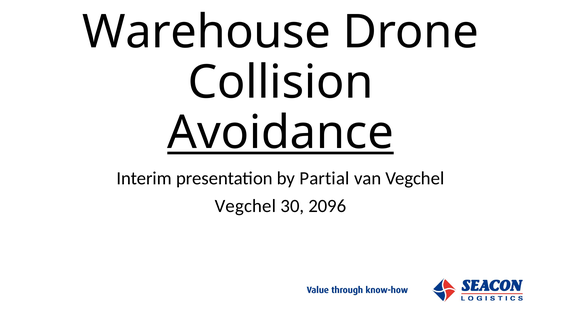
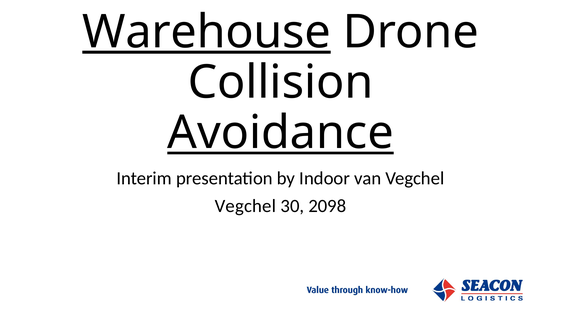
Warehouse underline: none -> present
Partial: Partial -> Indoor
2096: 2096 -> 2098
